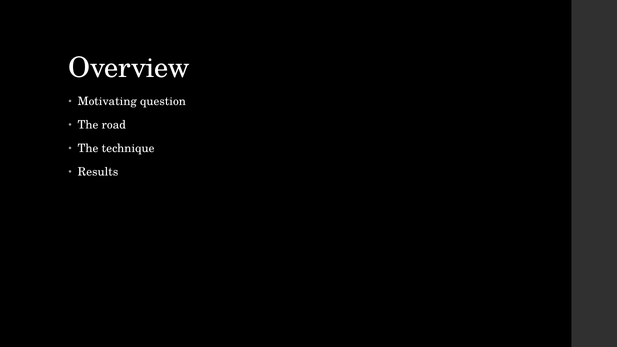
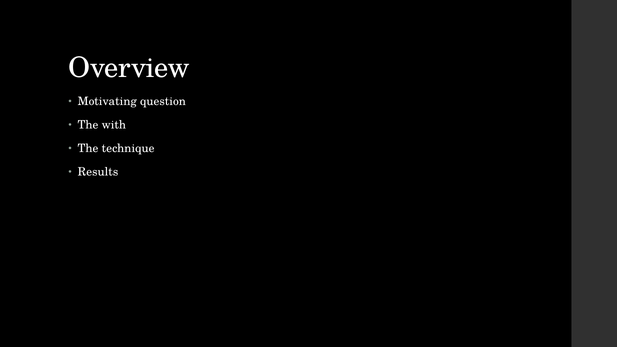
road: road -> with
